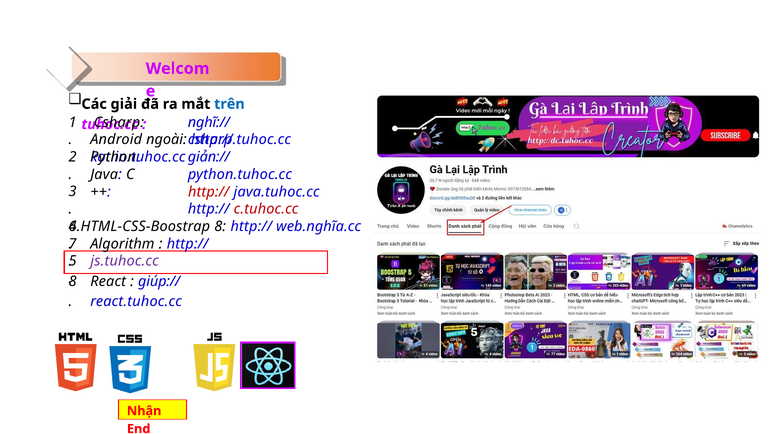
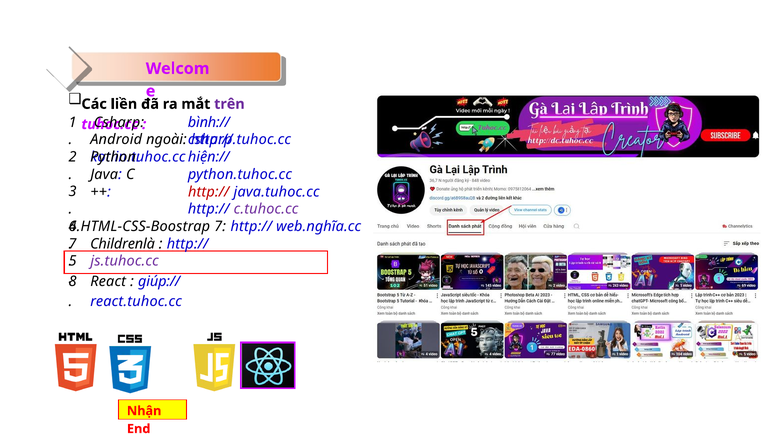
giải: giải -> liền
trên colour: blue -> purple
nghĩ://: nghĩ:// -> bình://
giản://: giản:// -> hiện://
c.tuhoc.cc colour: red -> purple
8 at (220, 227): 8 -> 7
Algorithm: Algorithm -> Childrenlà
